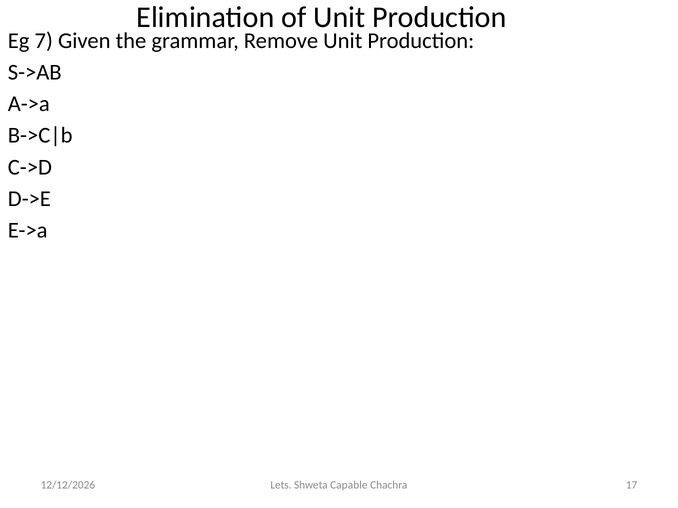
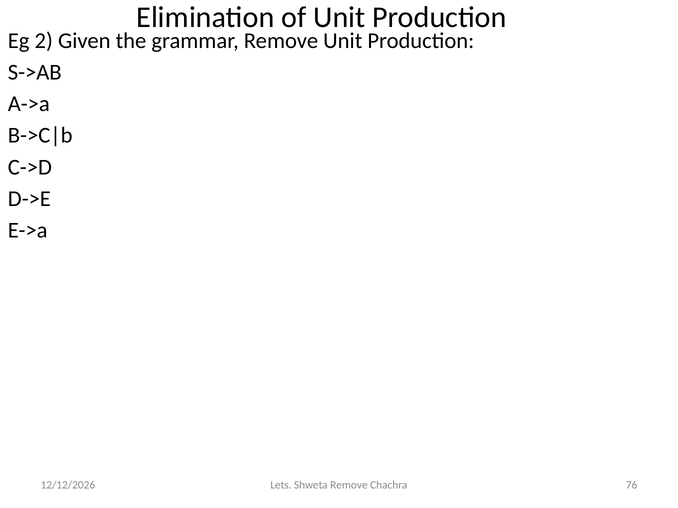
7: 7 -> 2
Shweta Capable: Capable -> Remove
17: 17 -> 76
